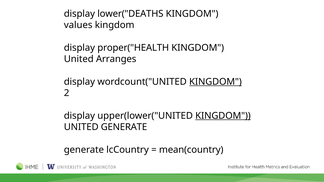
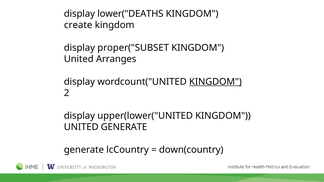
values: values -> create
proper("HEALTH: proper("HEALTH -> proper("SUBSET
KINGDOM at (223, 116) underline: present -> none
mean(country: mean(country -> down(country
